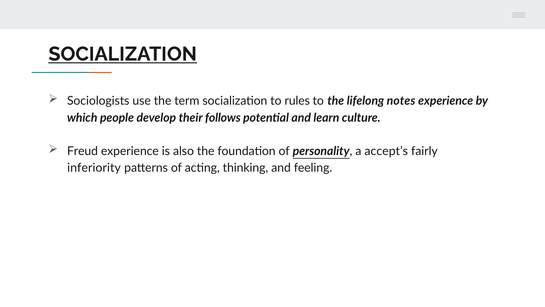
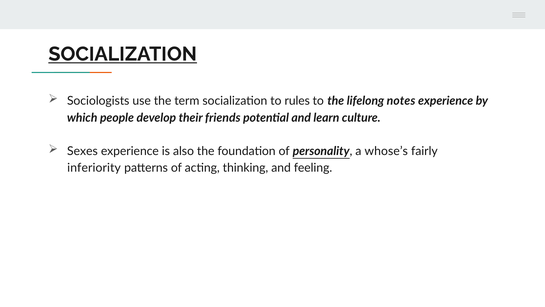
follows: follows -> friends
Freud: Freud -> Sexes
accept’s: accept’s -> whose’s
